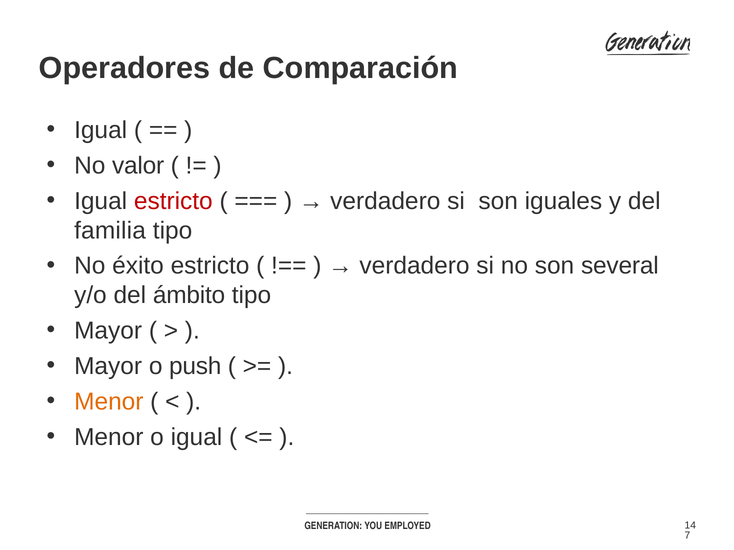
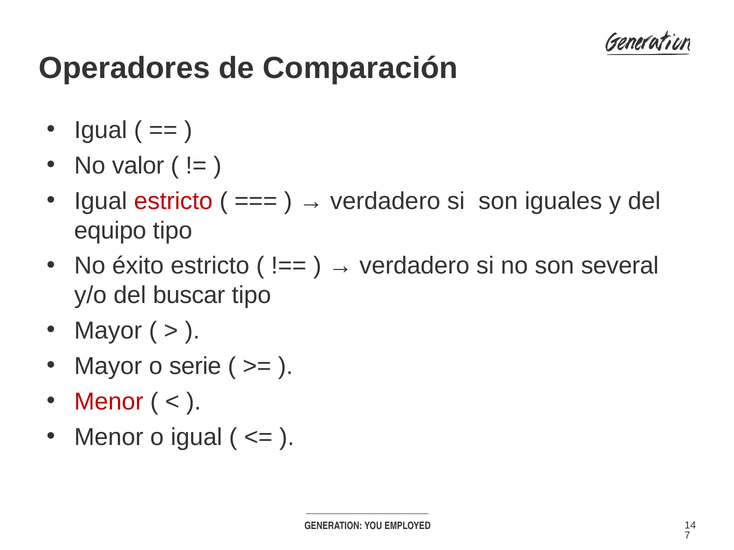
familia: familia -> equipo
ámbito: ámbito -> buscar
push: push -> serie
Menor at (109, 402) colour: orange -> red
